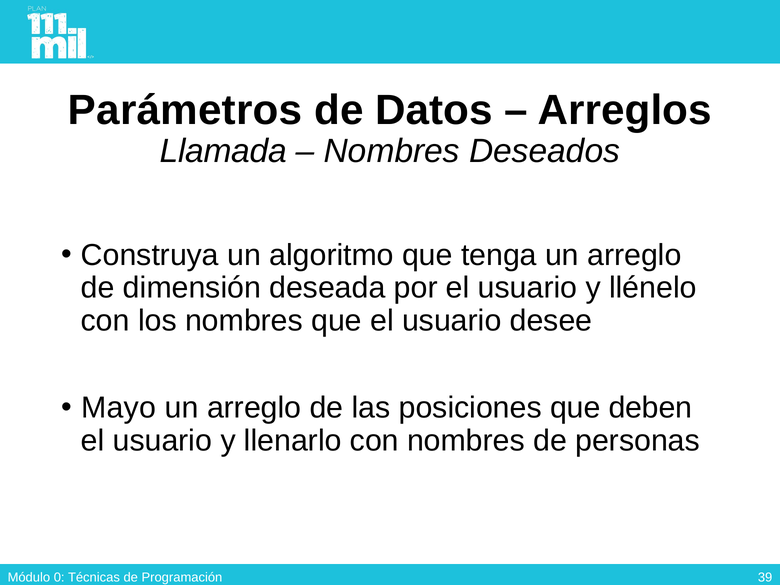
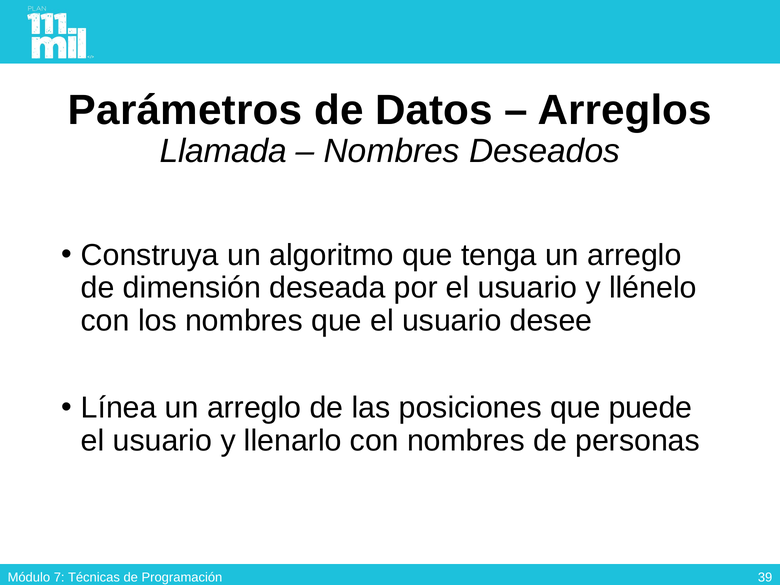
Mayo: Mayo -> Línea
deben: deben -> puede
0: 0 -> 7
